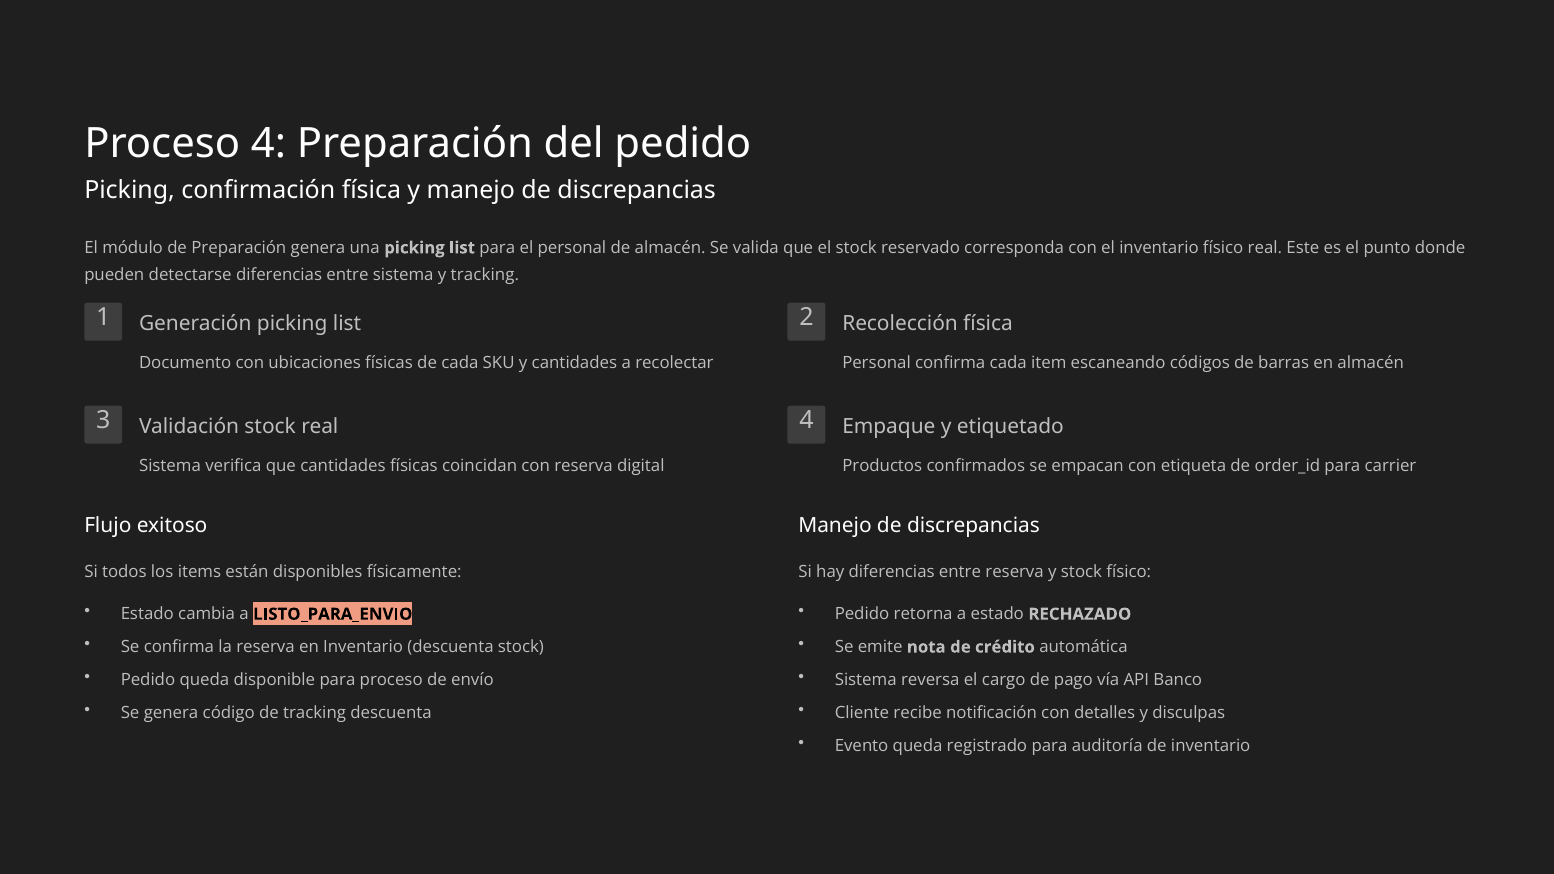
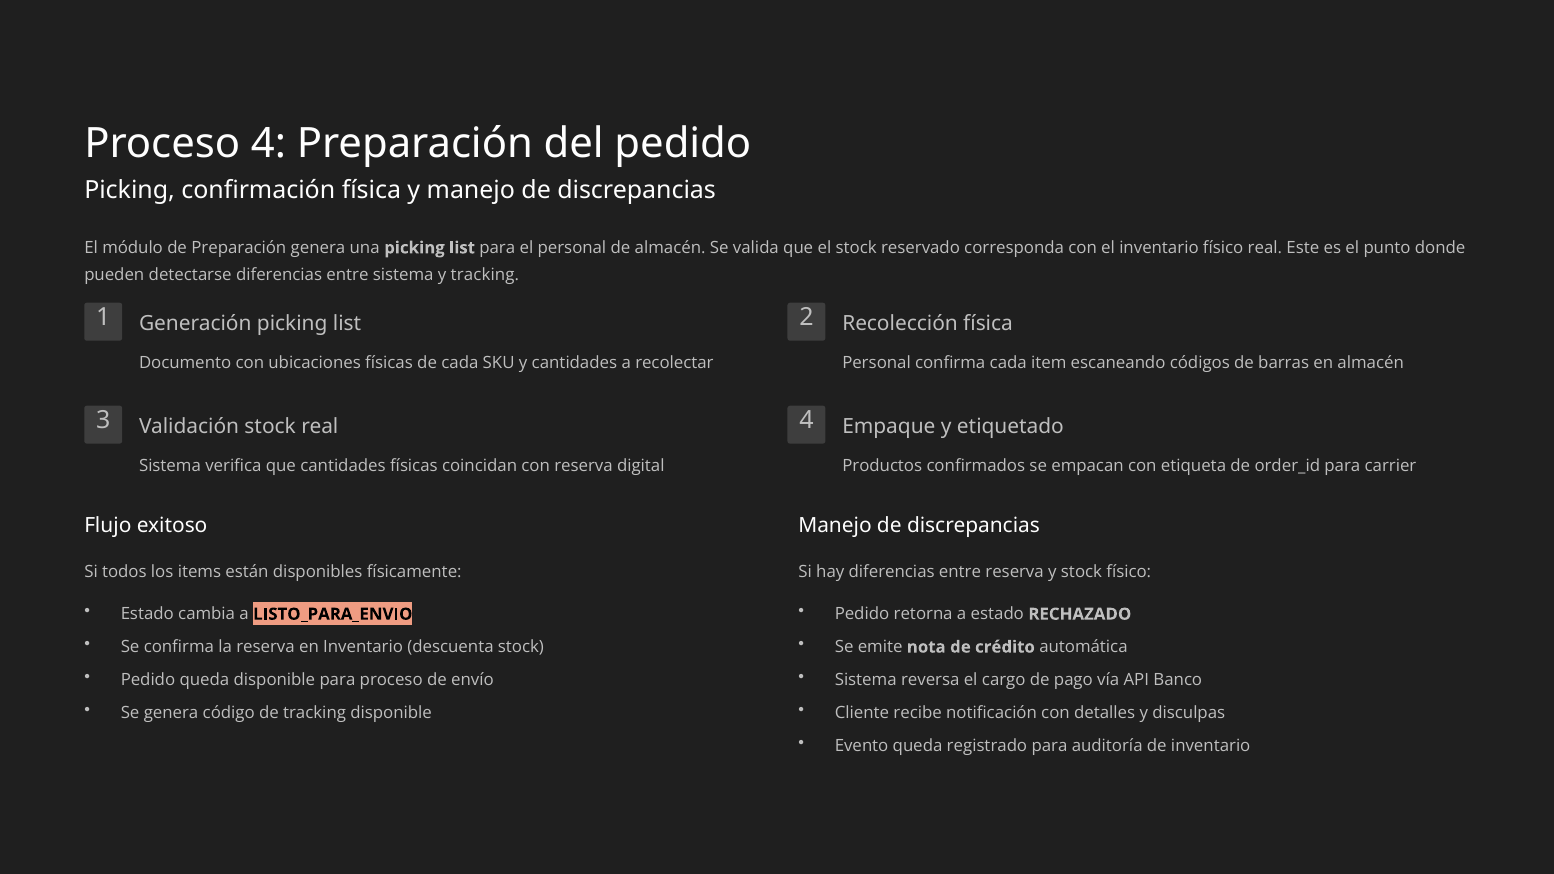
tracking descuenta: descuenta -> disponible
